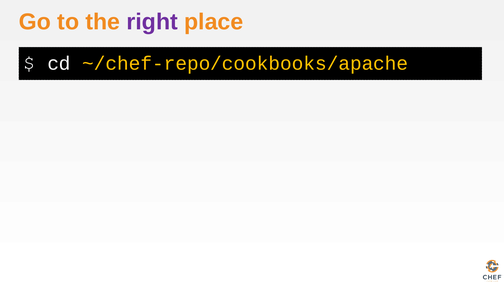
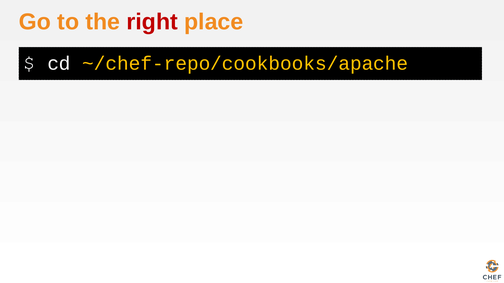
right colour: purple -> red
